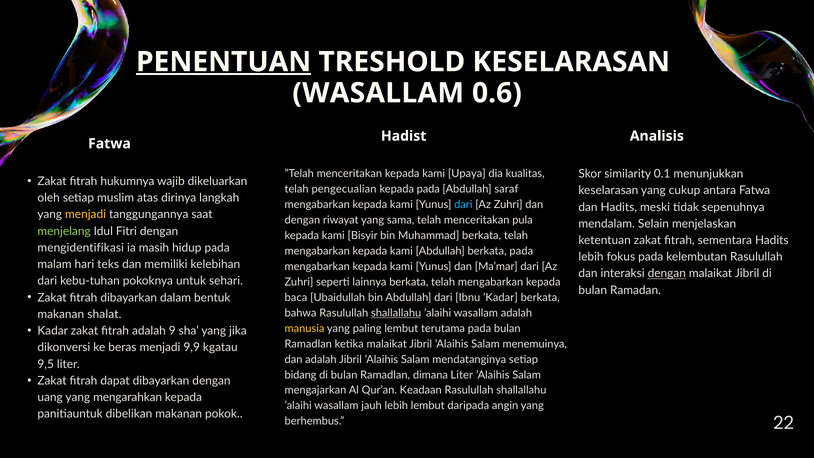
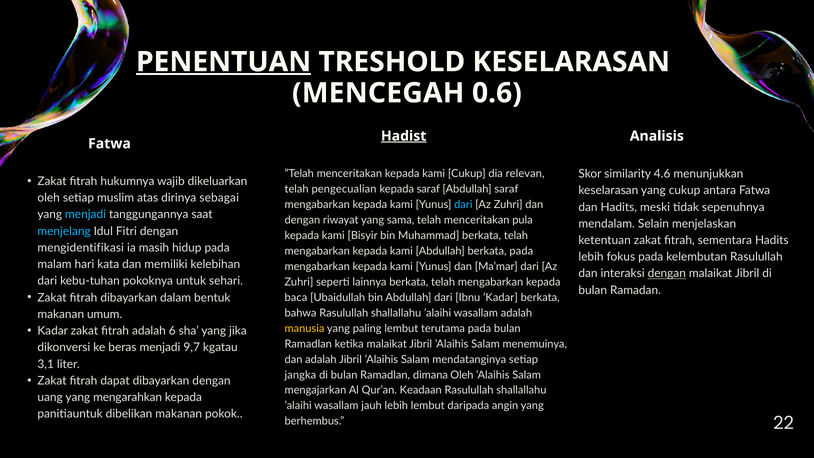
WASALLAM at (378, 93): WASALLAM -> MENCEGAH
Hadist underline: none -> present
kami Upaya: Upaya -> Cukup
kualitas: kualitas -> relevan
0.1: 0.1 -> 4.6
kepada pada: pada -> saraf
langkah: langkah -> sebagai
menjadi at (86, 215) colour: yellow -> light blue
menjelang colour: light green -> light blue
teks: teks -> kata
shallallahu at (396, 313) underline: present -> none
shalat: shalat -> umum
9: 9 -> 6
9,9: 9,9 -> 9,7
9,5: 9,5 -> 3,1
bidang: bidang -> jangka
dimana Liter: Liter -> Oleh
